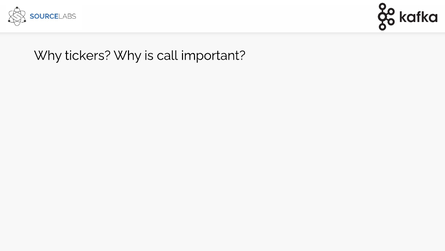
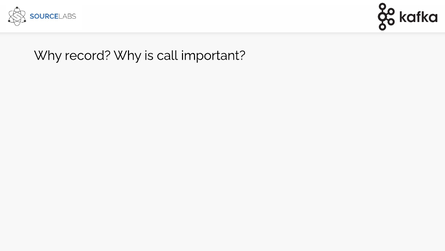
tickers: tickers -> record
